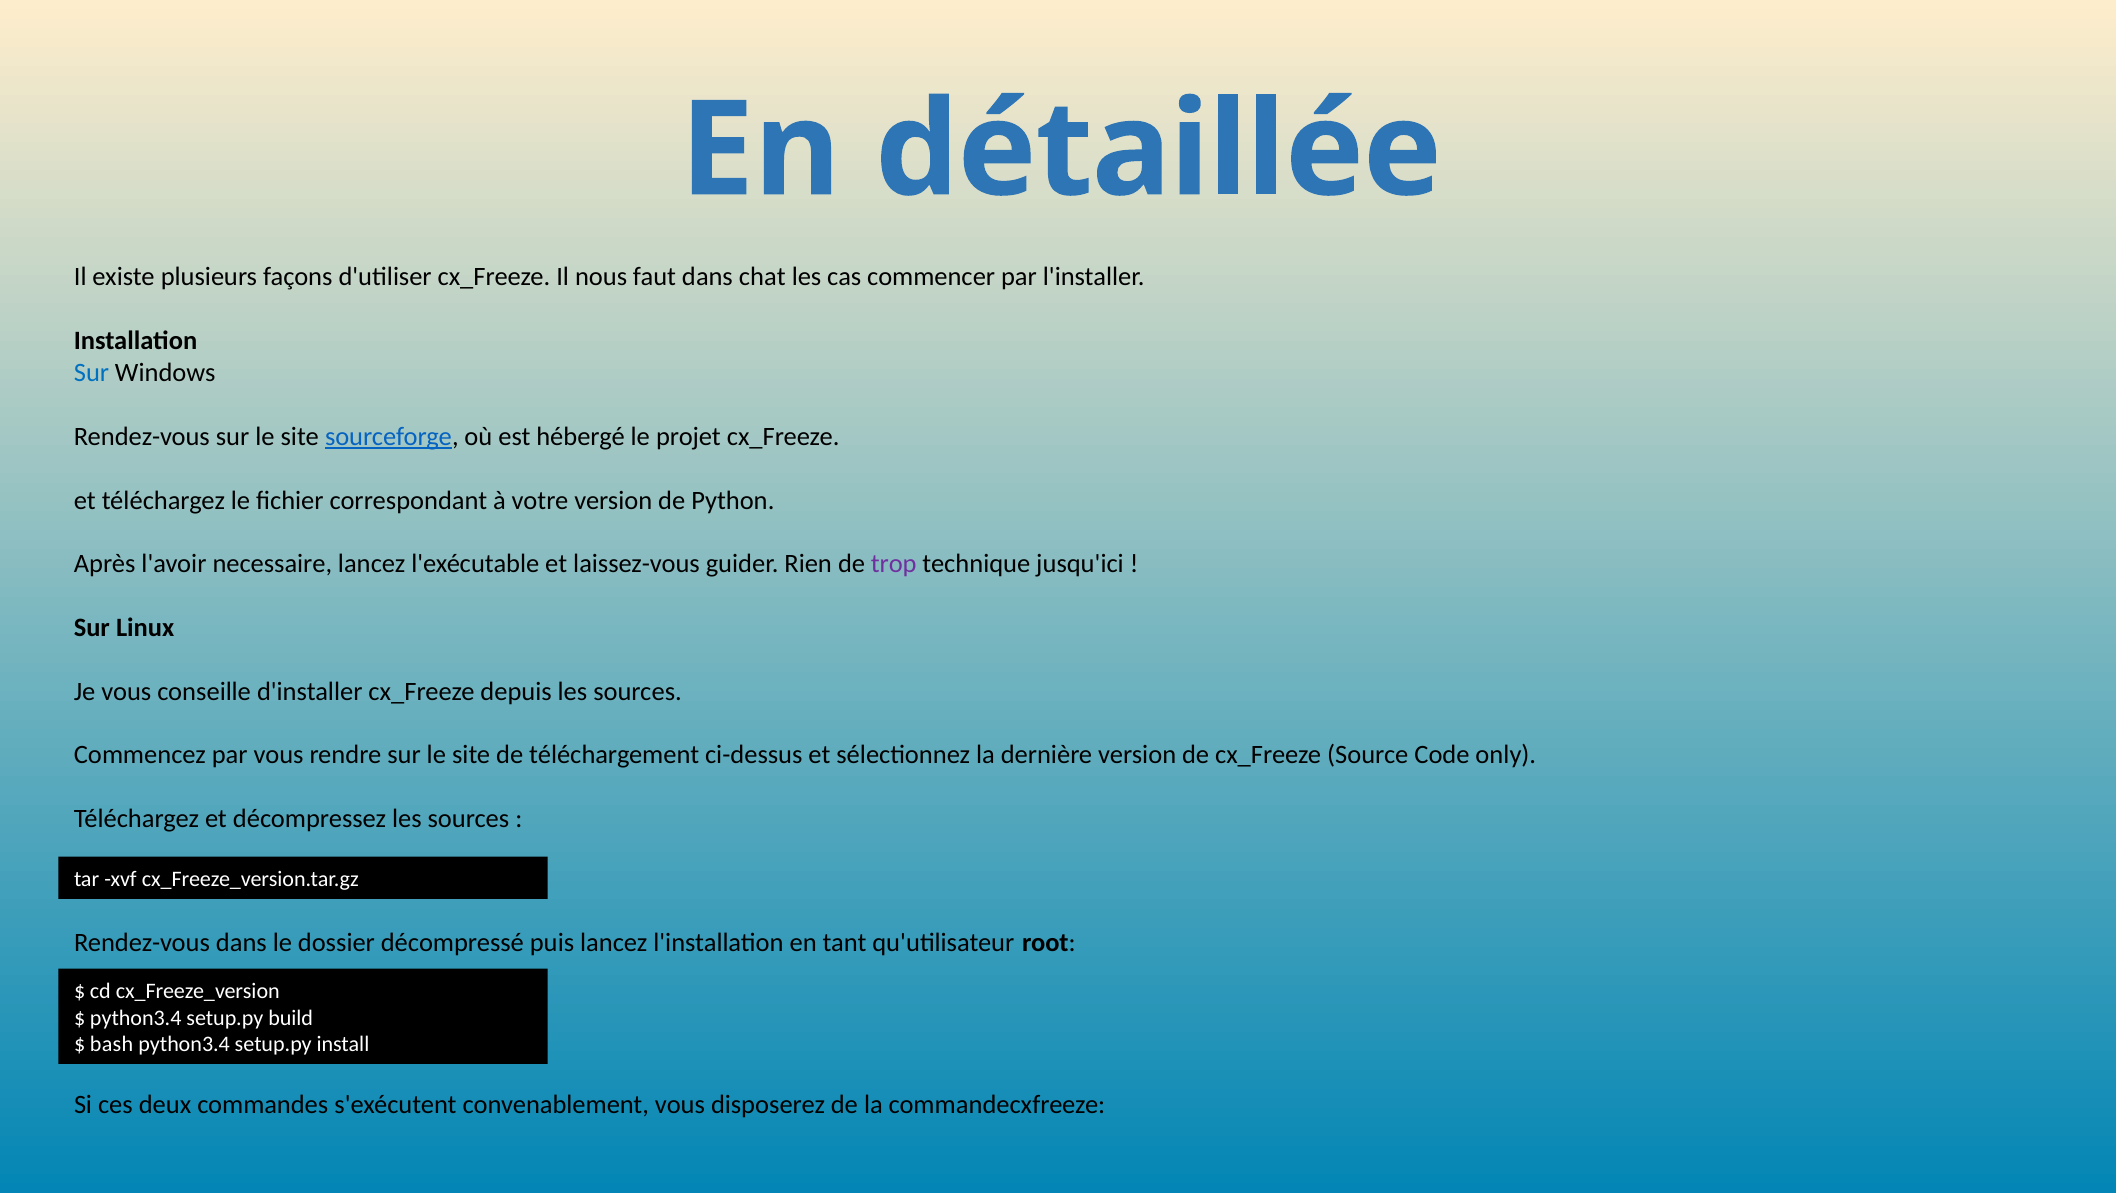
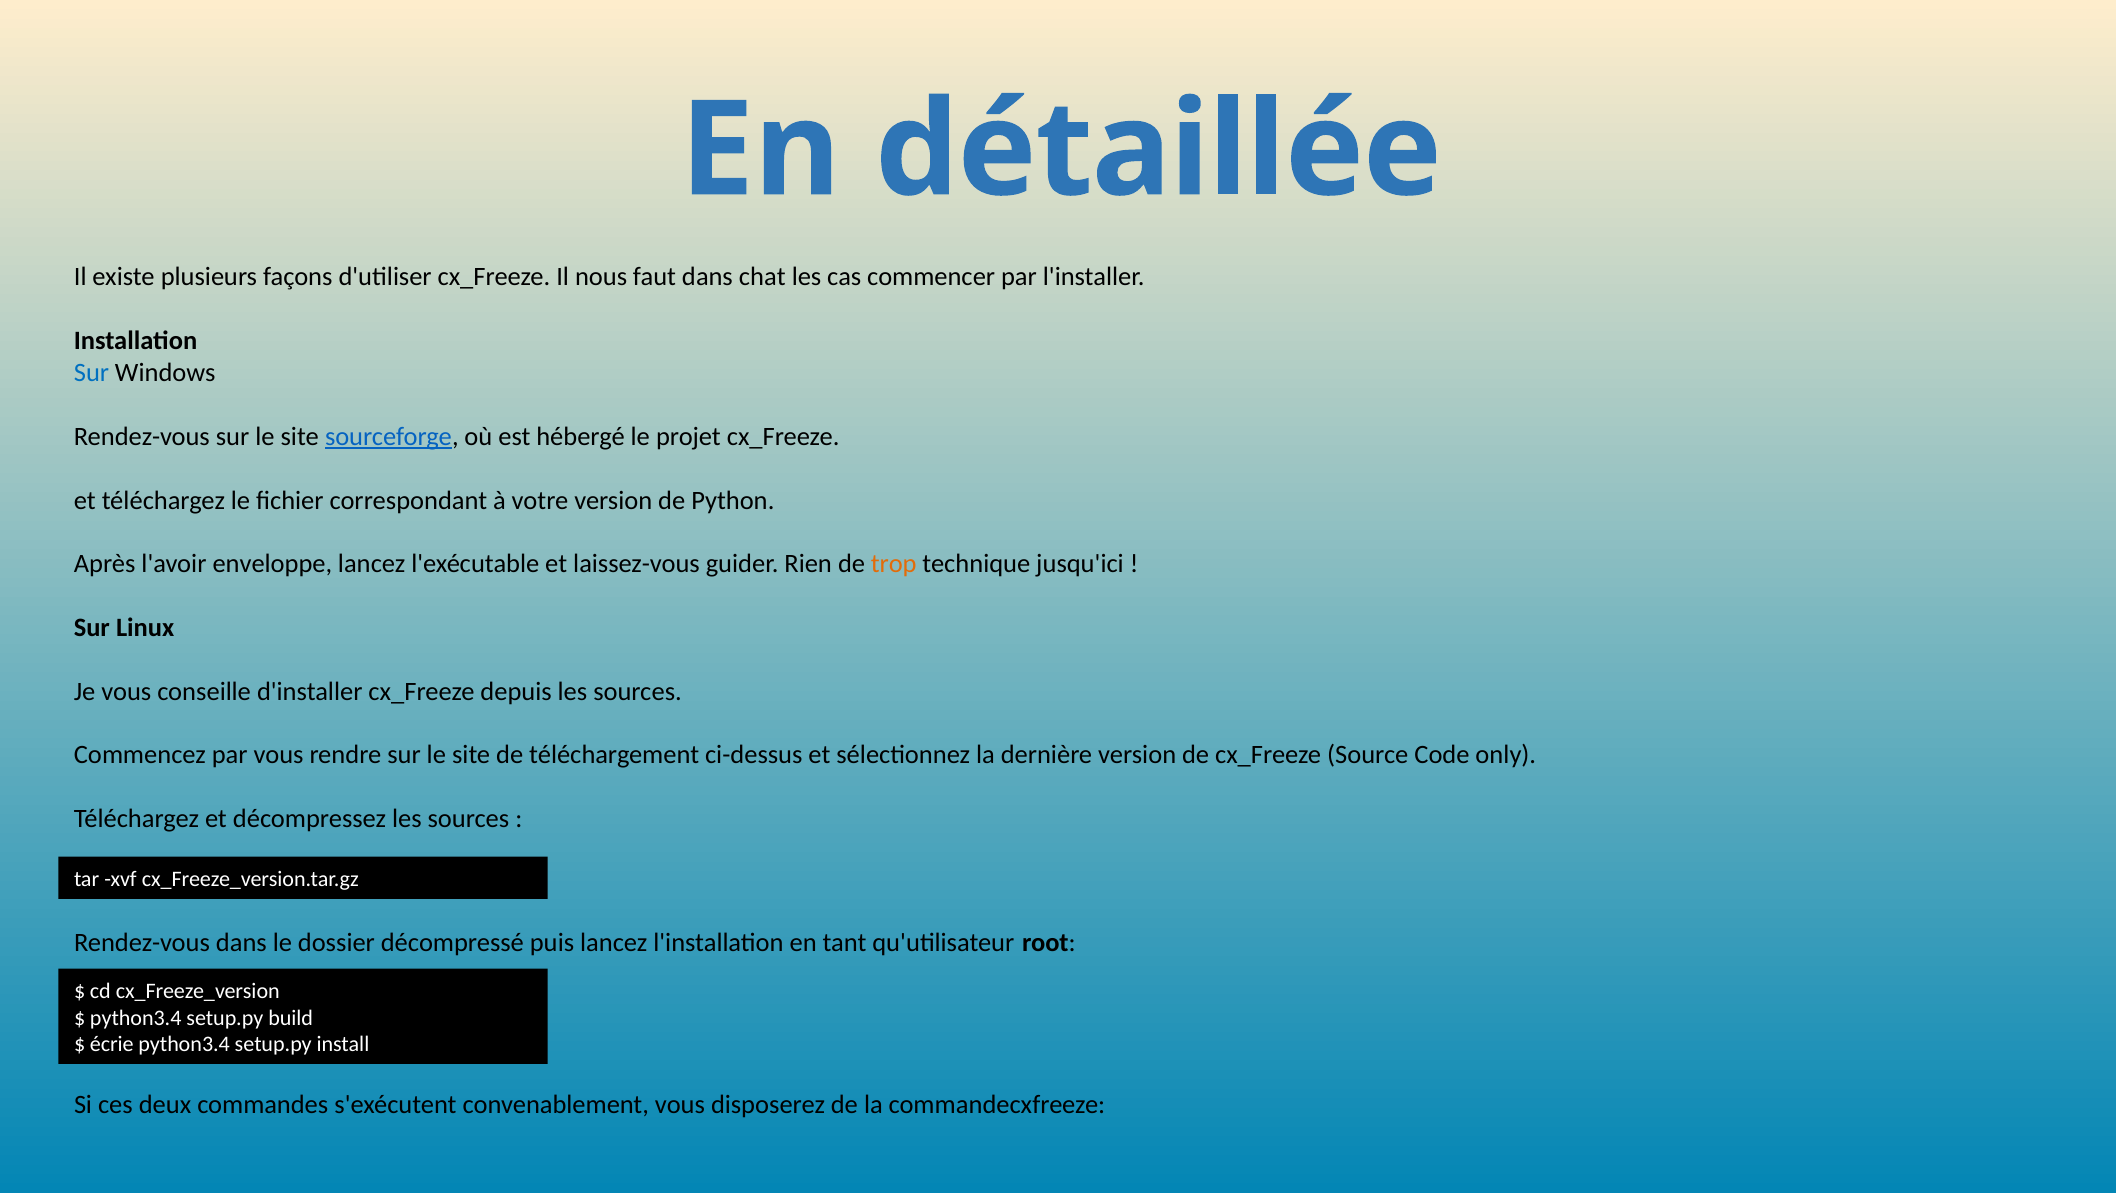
necessaire: necessaire -> enveloppe
trop colour: purple -> orange
bash: bash -> écrie
